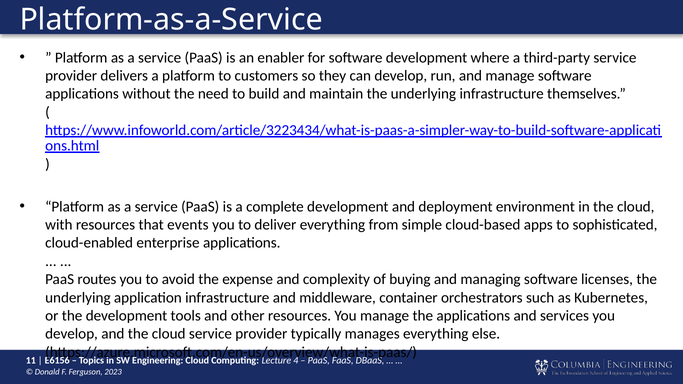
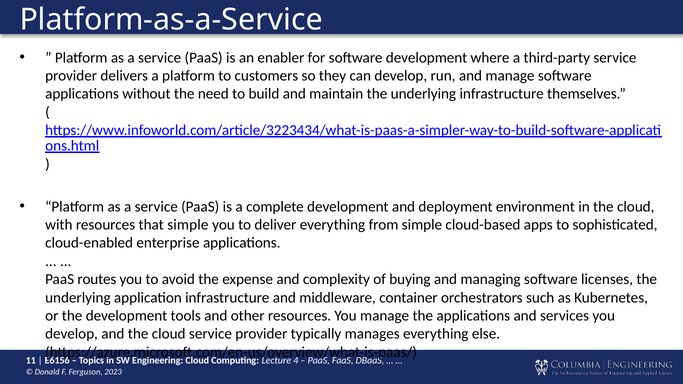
that events: events -> simple
